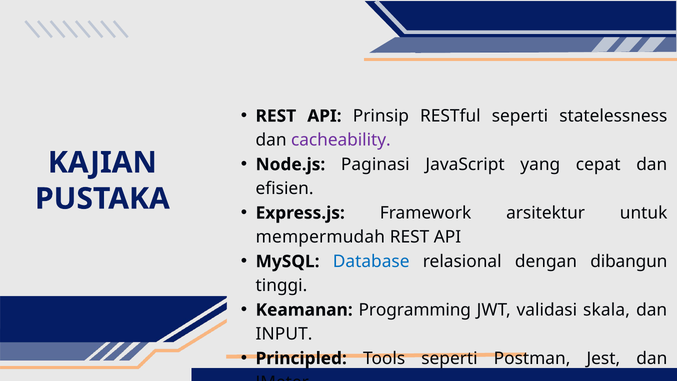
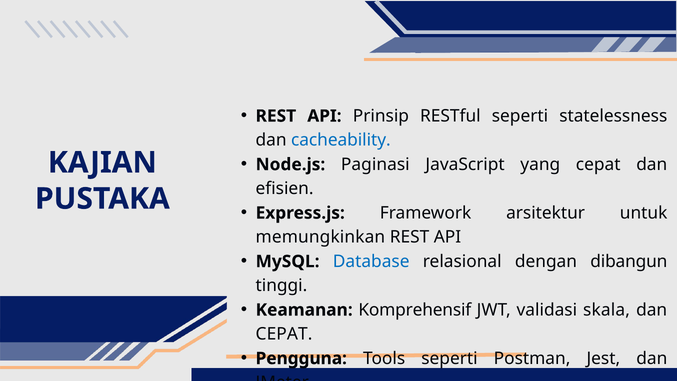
cacheability colour: purple -> blue
mempermudah: mempermudah -> memungkinkan
Programming: Programming -> Komprehensif
INPUT at (284, 334): INPUT -> CEPAT
Principled: Principled -> Pengguna
